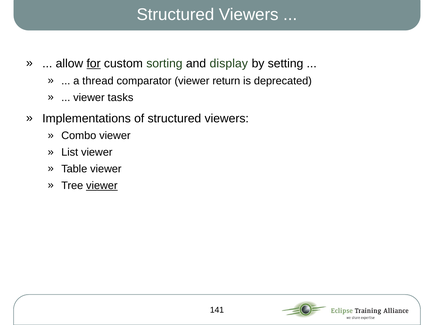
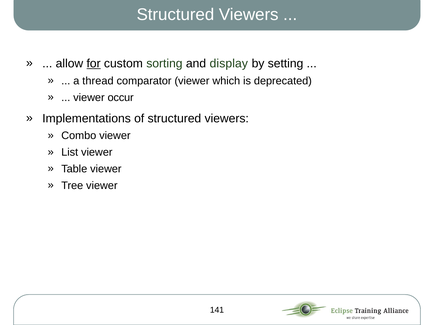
return: return -> which
tasks: tasks -> occur
viewer at (102, 186) underline: present -> none
